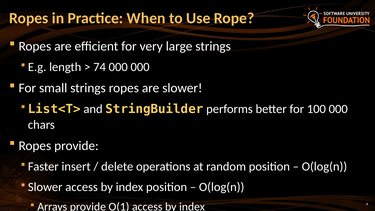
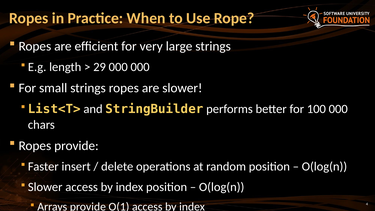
74: 74 -> 29
